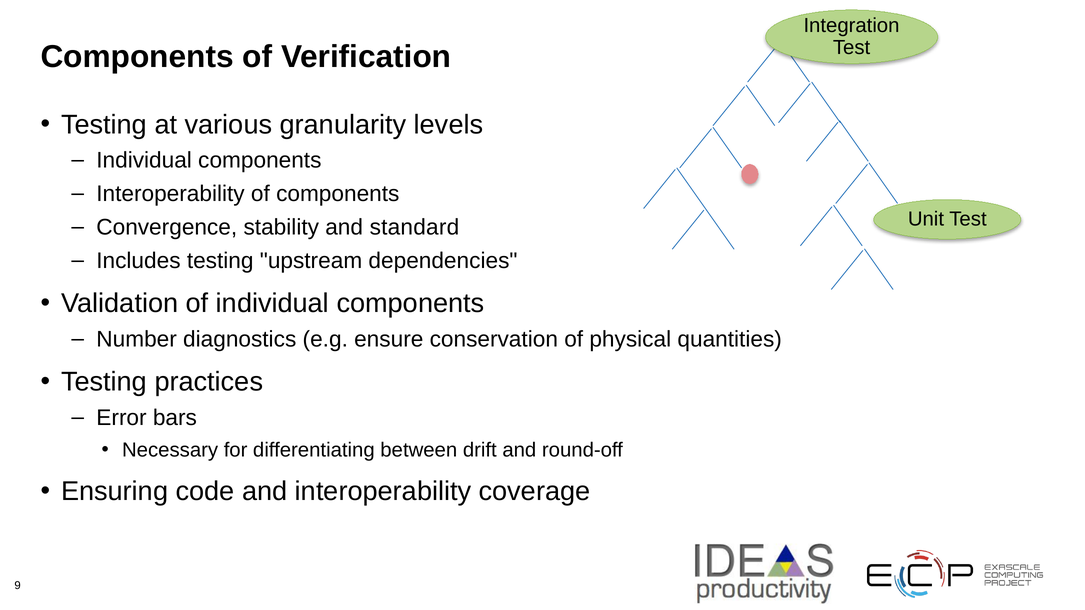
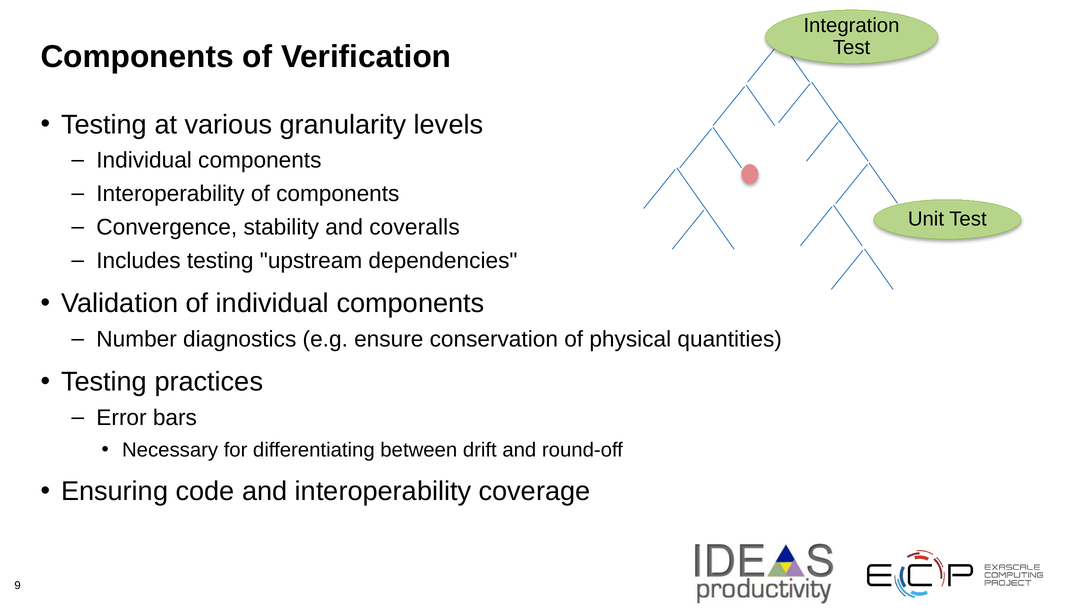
standard: standard -> coveralls
